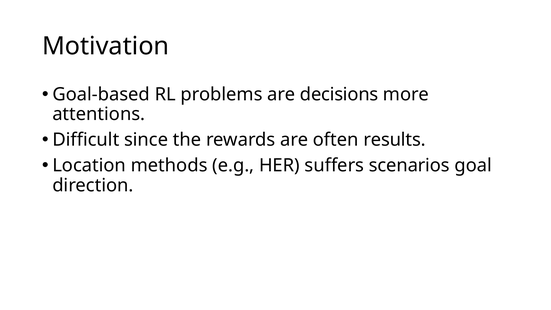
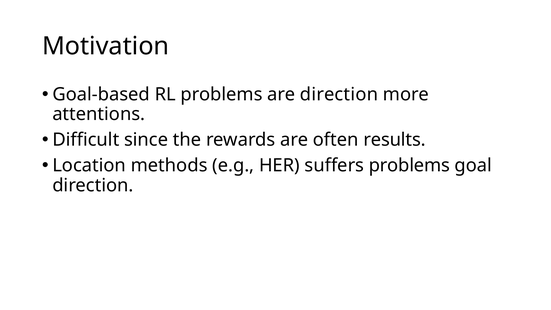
are decisions: decisions -> direction
suffers scenarios: scenarios -> problems
